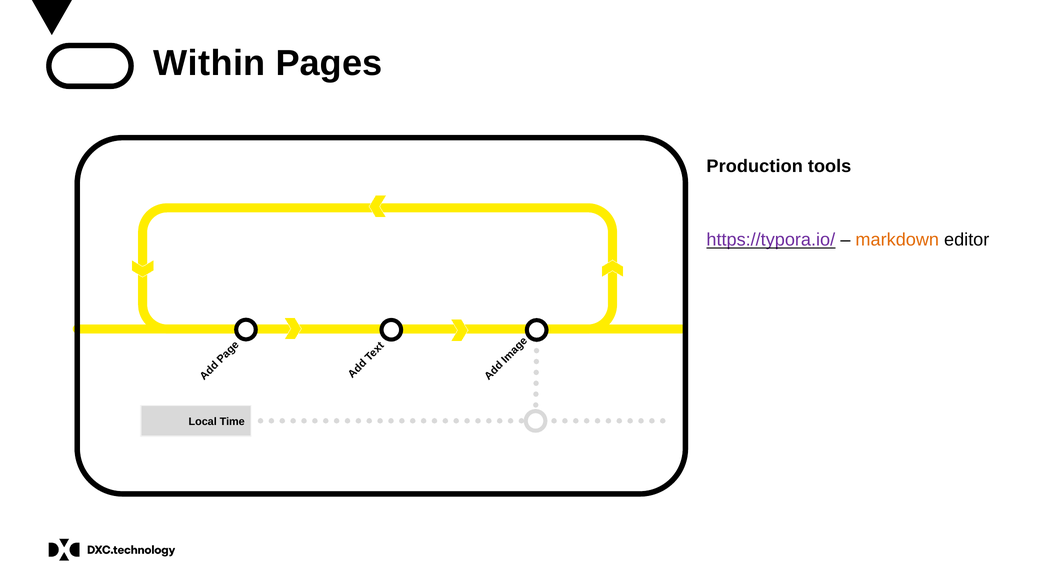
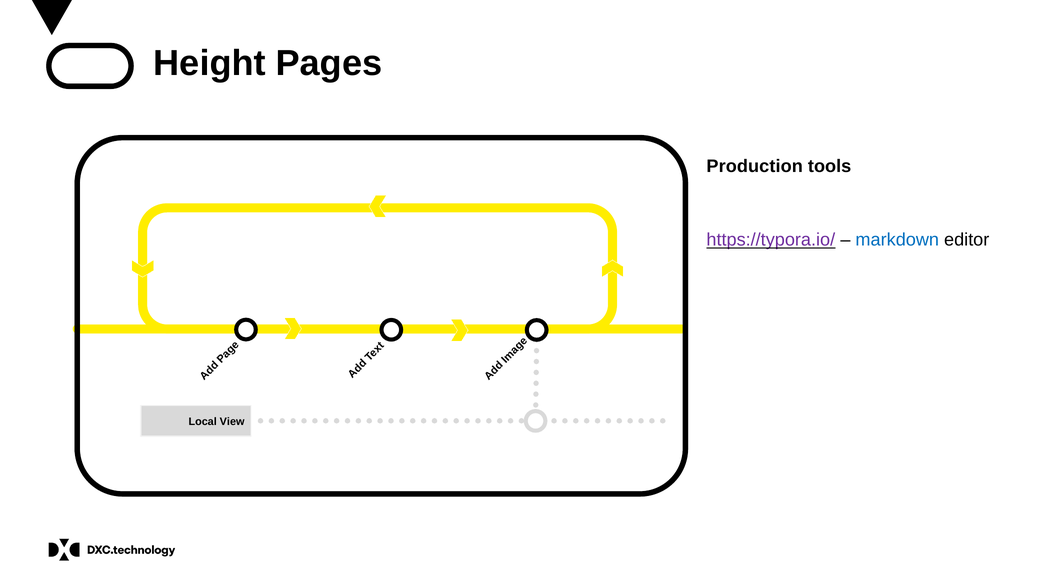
Within: Within -> Height
markdown colour: orange -> blue
Time: Time -> View
